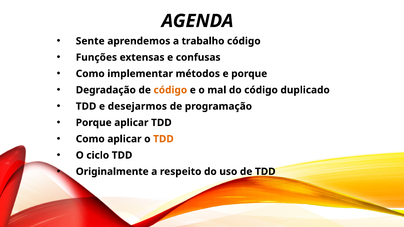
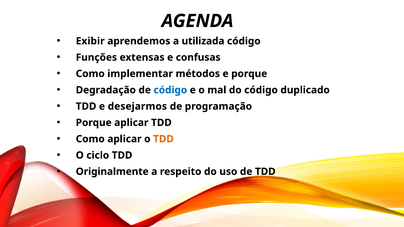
Sente: Sente -> Exibir
trabalho: trabalho -> utilizada
código at (170, 90) colour: orange -> blue
